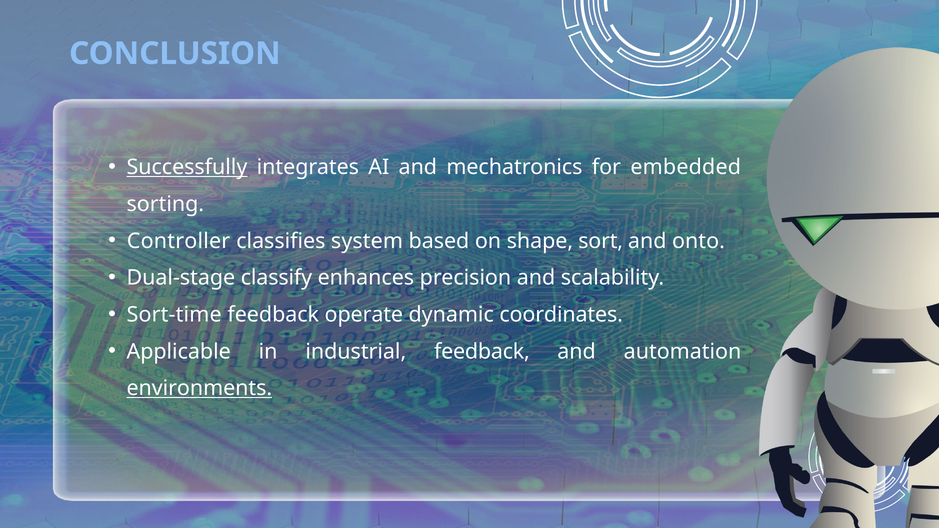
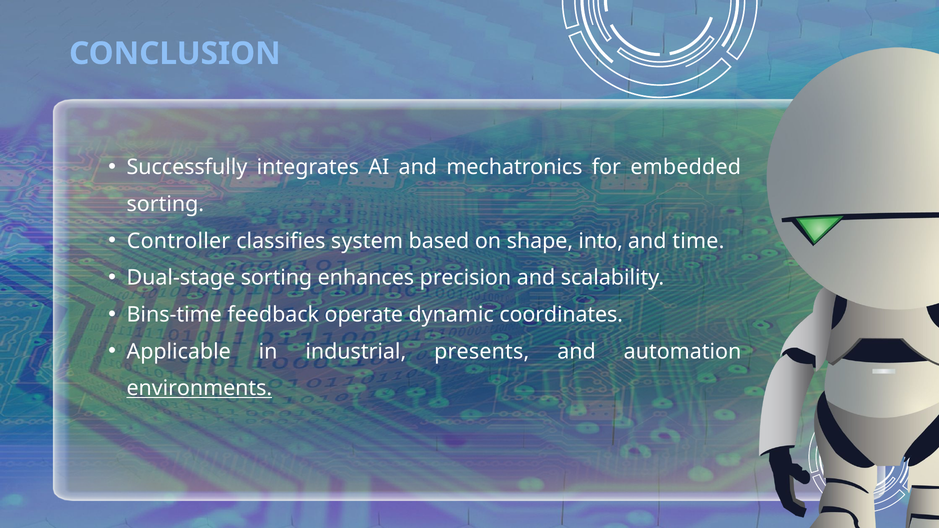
Successfully underline: present -> none
sort: sort -> into
onto: onto -> time
Dual-stage classify: classify -> sorting
Sort-time: Sort-time -> Bins-time
industrial feedback: feedback -> presents
